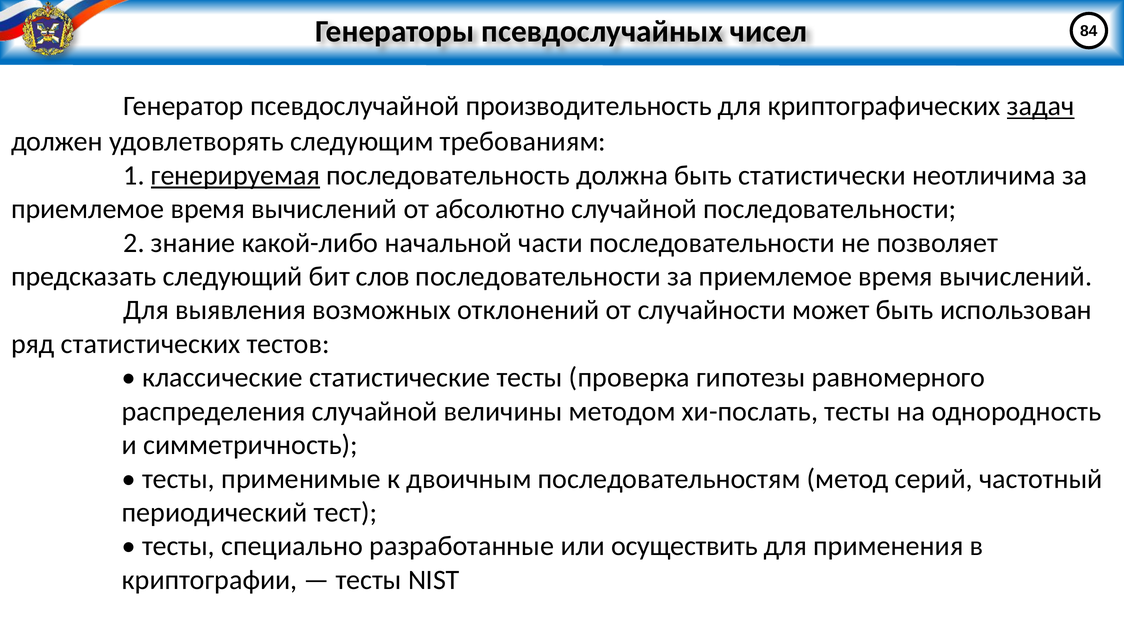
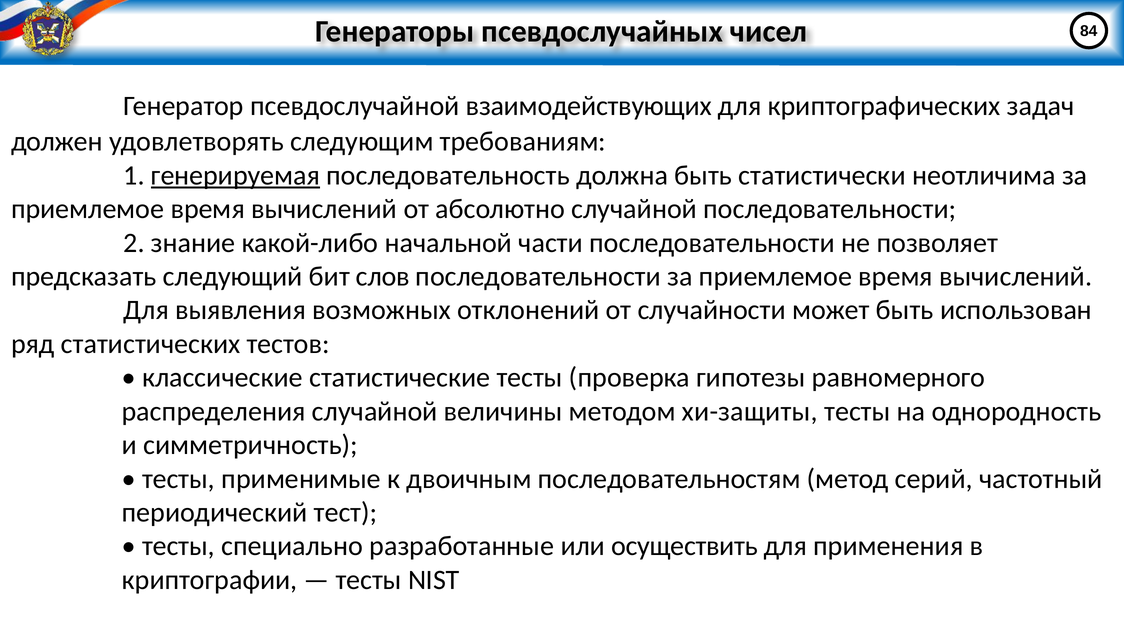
производительность: производительность -> взаимодействующих
задач underline: present -> none
хи-послать: хи-послать -> хи-защиты
